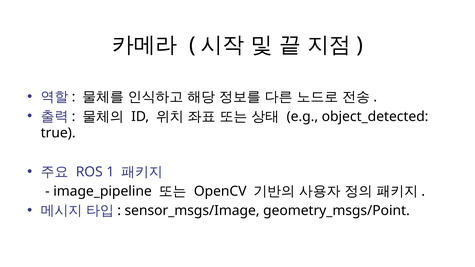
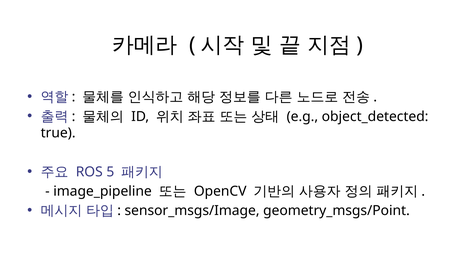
1: 1 -> 5
